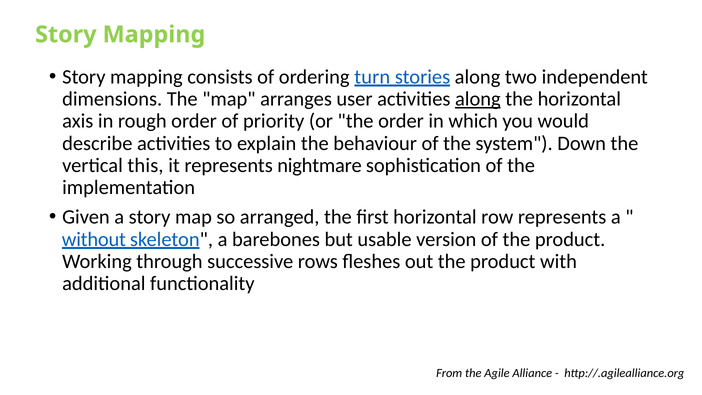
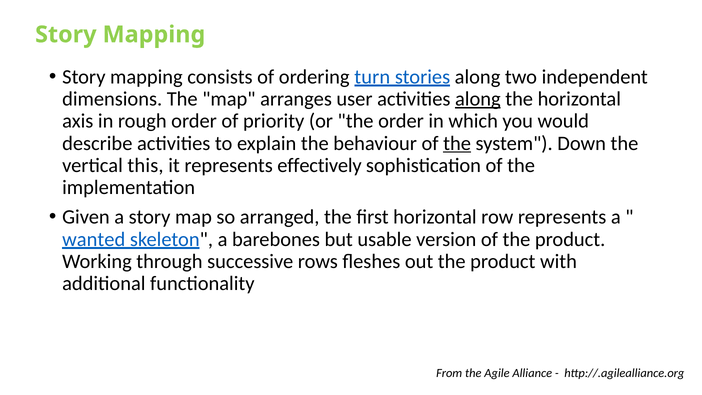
the at (457, 143) underline: none -> present
nightmare: nightmare -> effectively
without: without -> wanted
